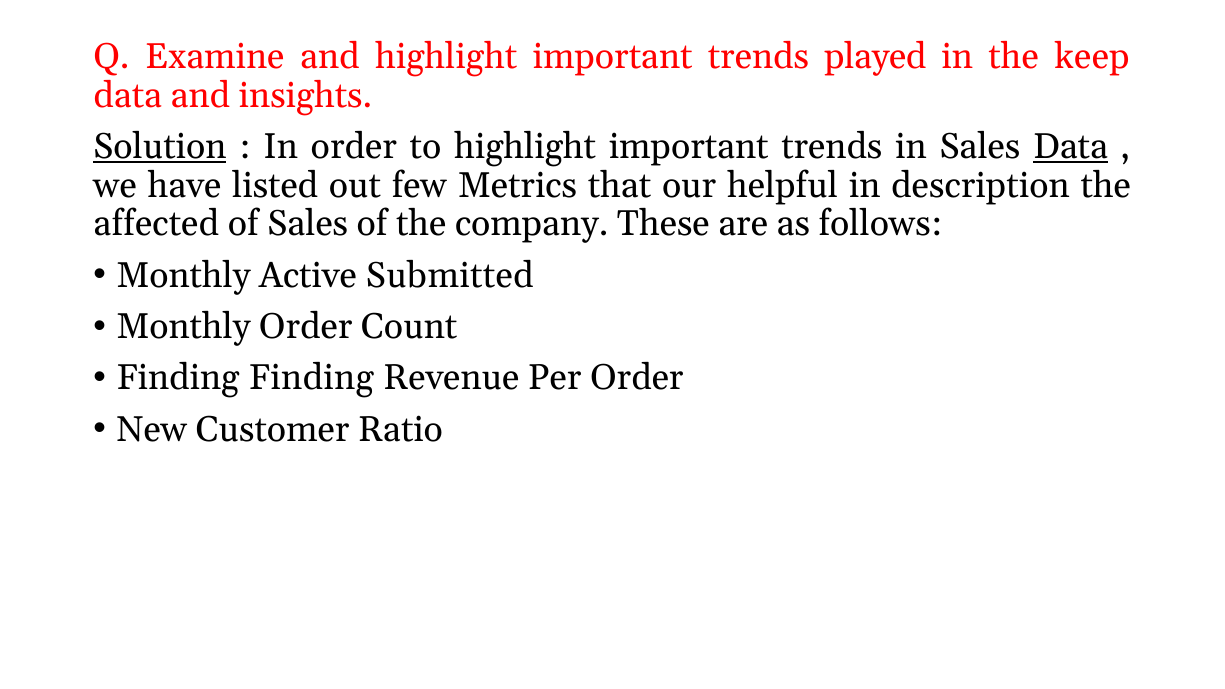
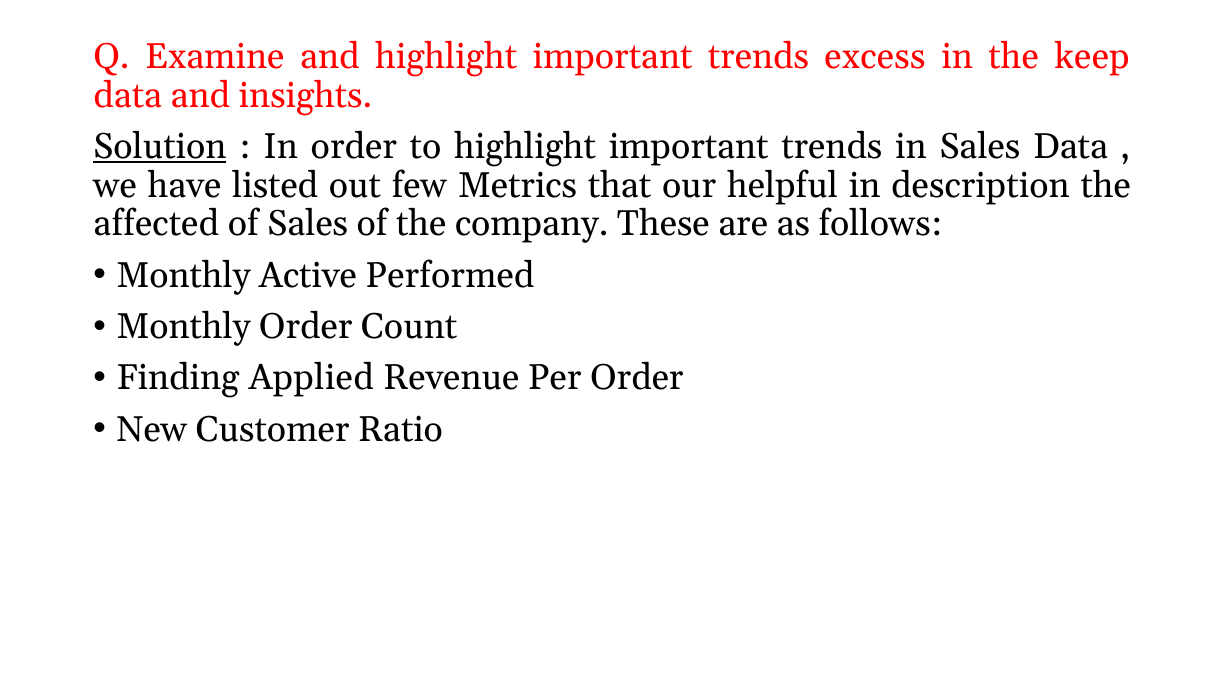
played: played -> excess
Data at (1071, 147) underline: present -> none
Submitted: Submitted -> Performed
Finding Finding: Finding -> Applied
